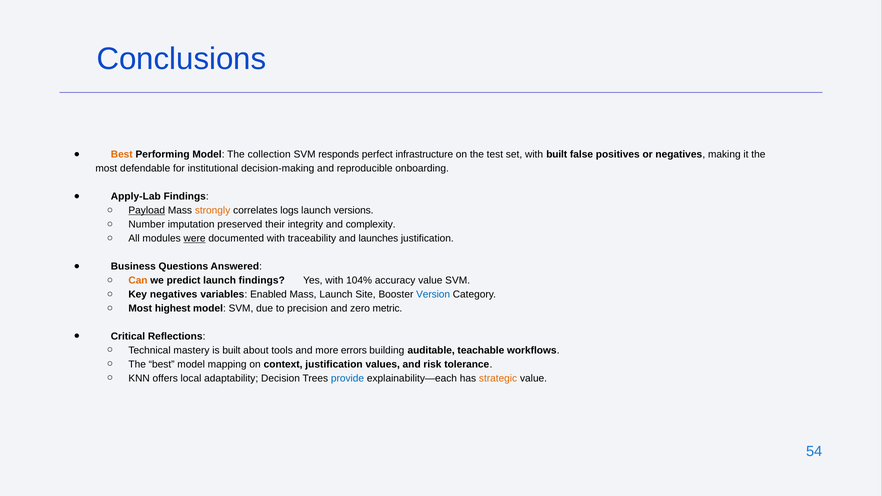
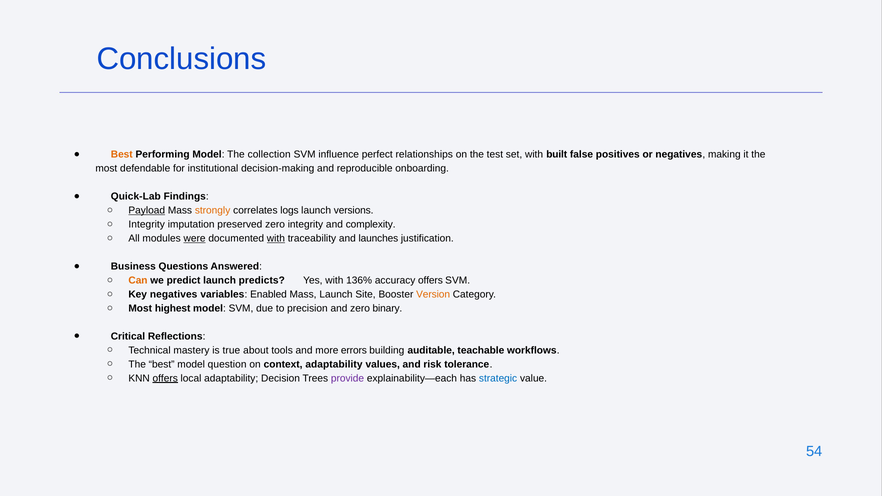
responds: responds -> influence
infrastructure: infrastructure -> relationships
Apply-Lab: Apply-Lab -> Quick-Lab
Number at (147, 224): Number -> Integrity
preserved their: their -> zero
with at (276, 238) underline: none -> present
launch findings: findings -> predicts
104%: 104% -> 136%
accuracy value: value -> offers
Version colour: blue -> orange
metric: metric -> binary
is built: built -> true
mapping: mapping -> question
context justification: justification -> adaptability
offers at (165, 378) underline: none -> present
provide colour: blue -> purple
strategic colour: orange -> blue
